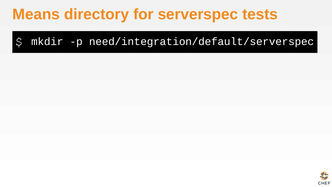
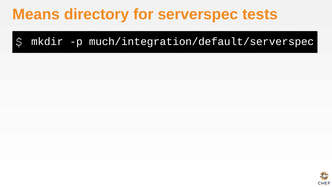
need/integration/default/serverspec: need/integration/default/serverspec -> much/integration/default/serverspec
